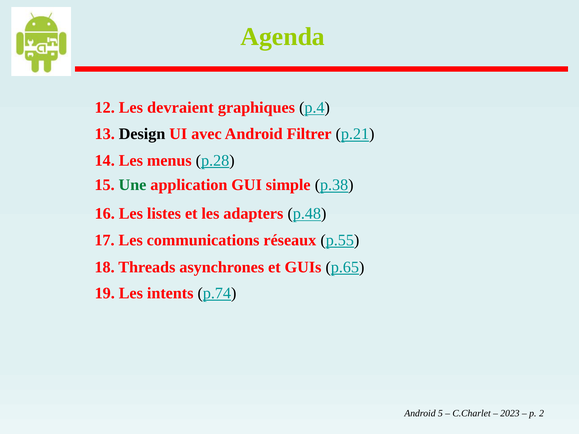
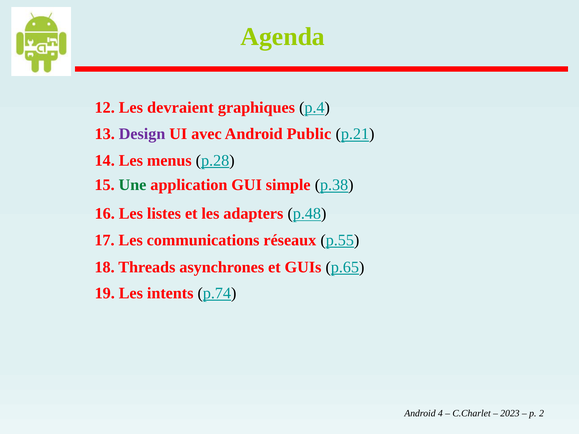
Design colour: black -> purple
Filtrer: Filtrer -> Public
5: 5 -> 4
